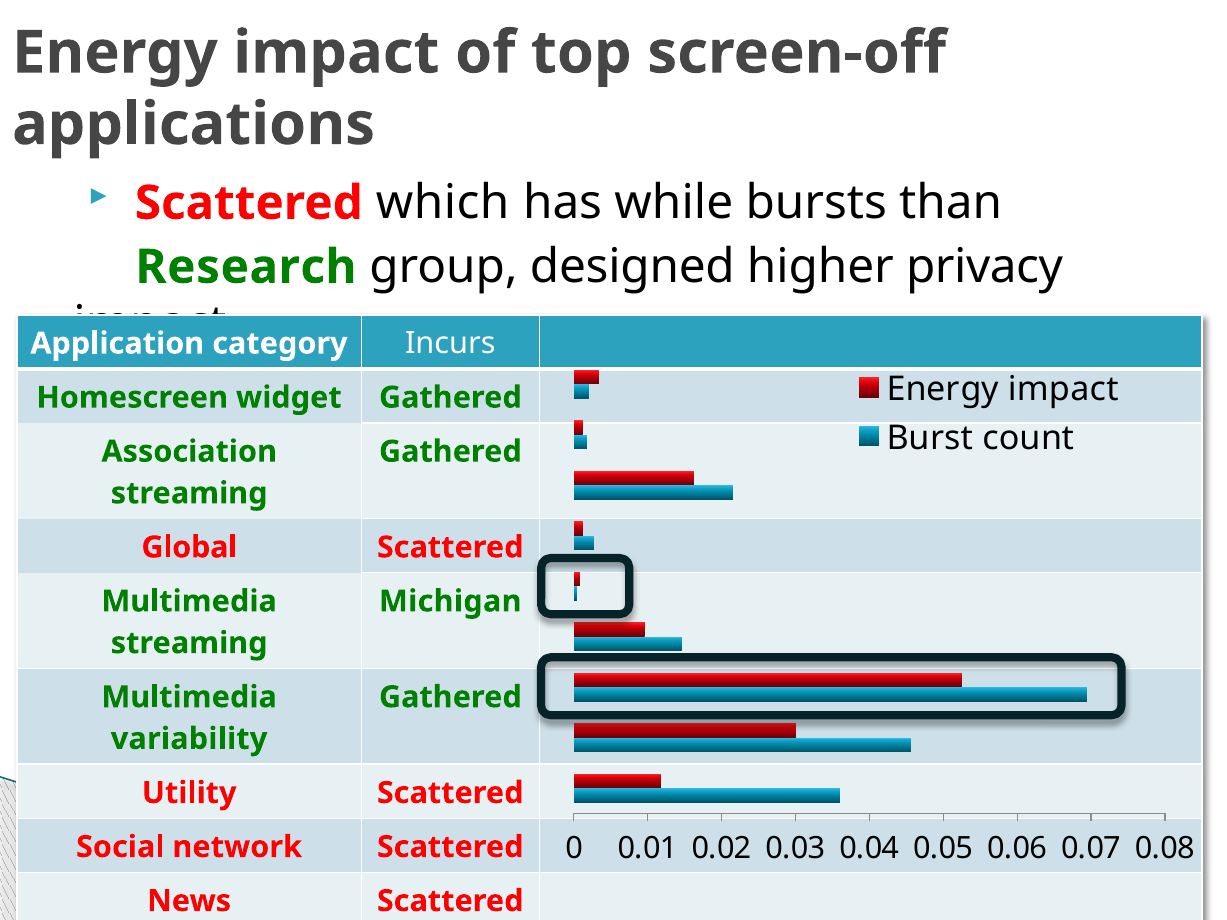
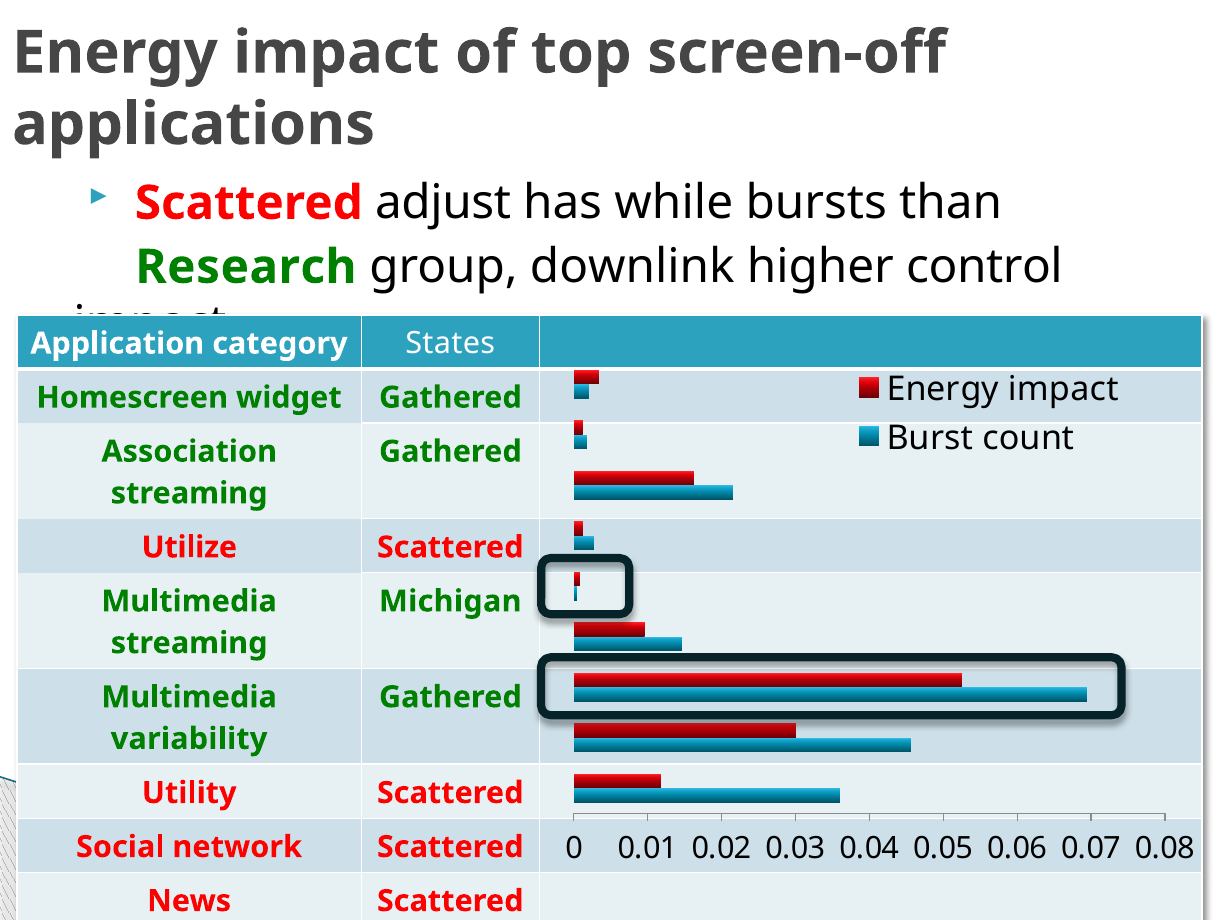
which: which -> adjust
designed: designed -> downlink
privacy: privacy -> control
Incurs: Incurs -> States
Global: Global -> Utilize
